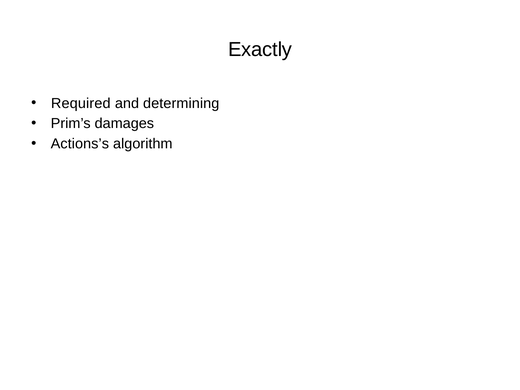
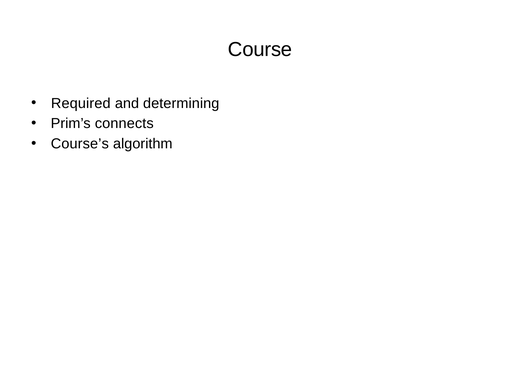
Exactly: Exactly -> Course
damages: damages -> connects
Actions’s: Actions’s -> Course’s
